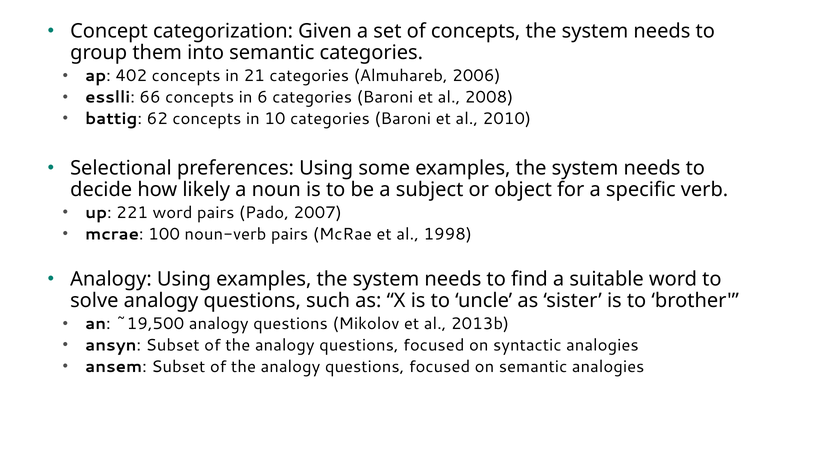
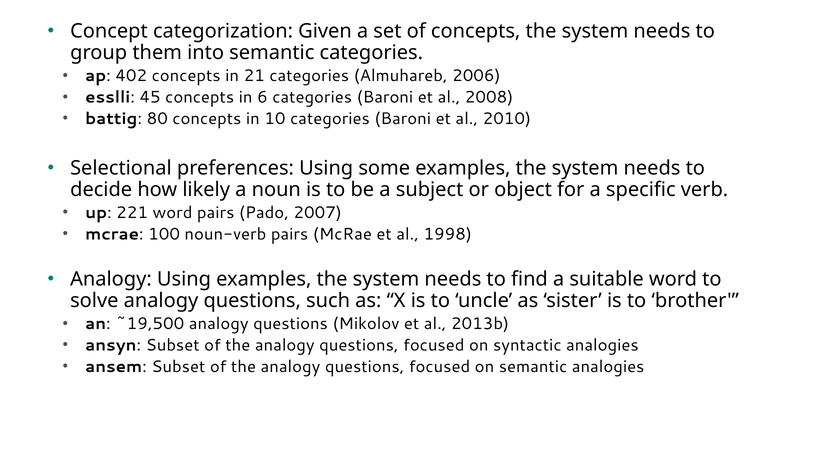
66: 66 -> 45
62: 62 -> 80
